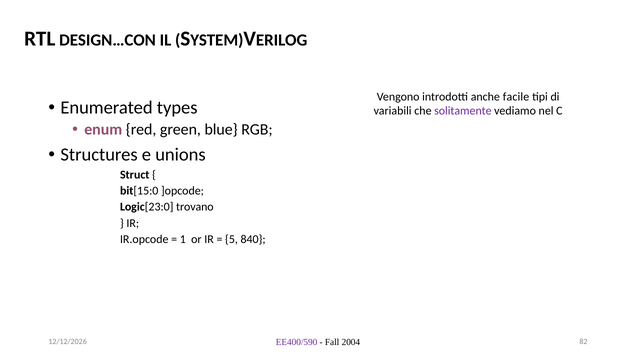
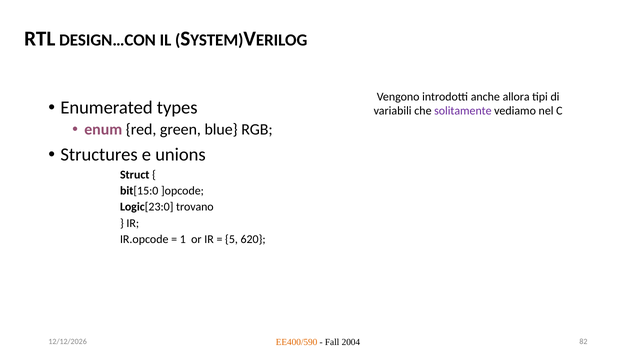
facile: facile -> allora
840: 840 -> 620
EE400/590 colour: purple -> orange
